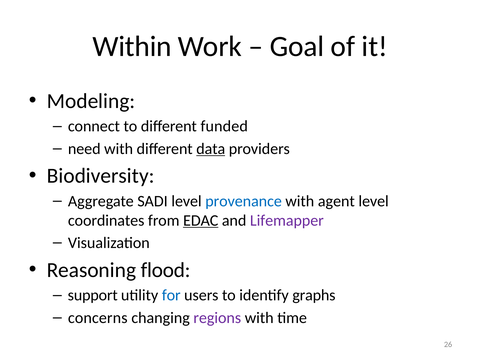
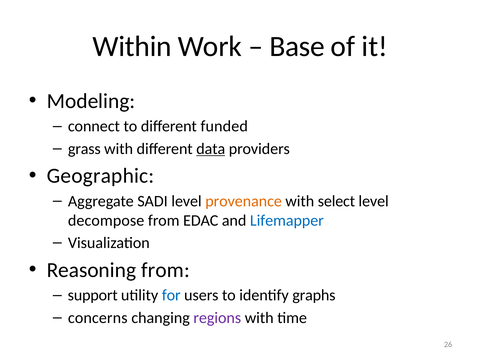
Goal: Goal -> Base
need: need -> grass
Biodiversity: Biodiversity -> Geographic
provenance colour: blue -> orange
agent: agent -> select
coordinates: coordinates -> decompose
EDAC underline: present -> none
Lifemapper colour: purple -> blue
Reasoning flood: flood -> from
